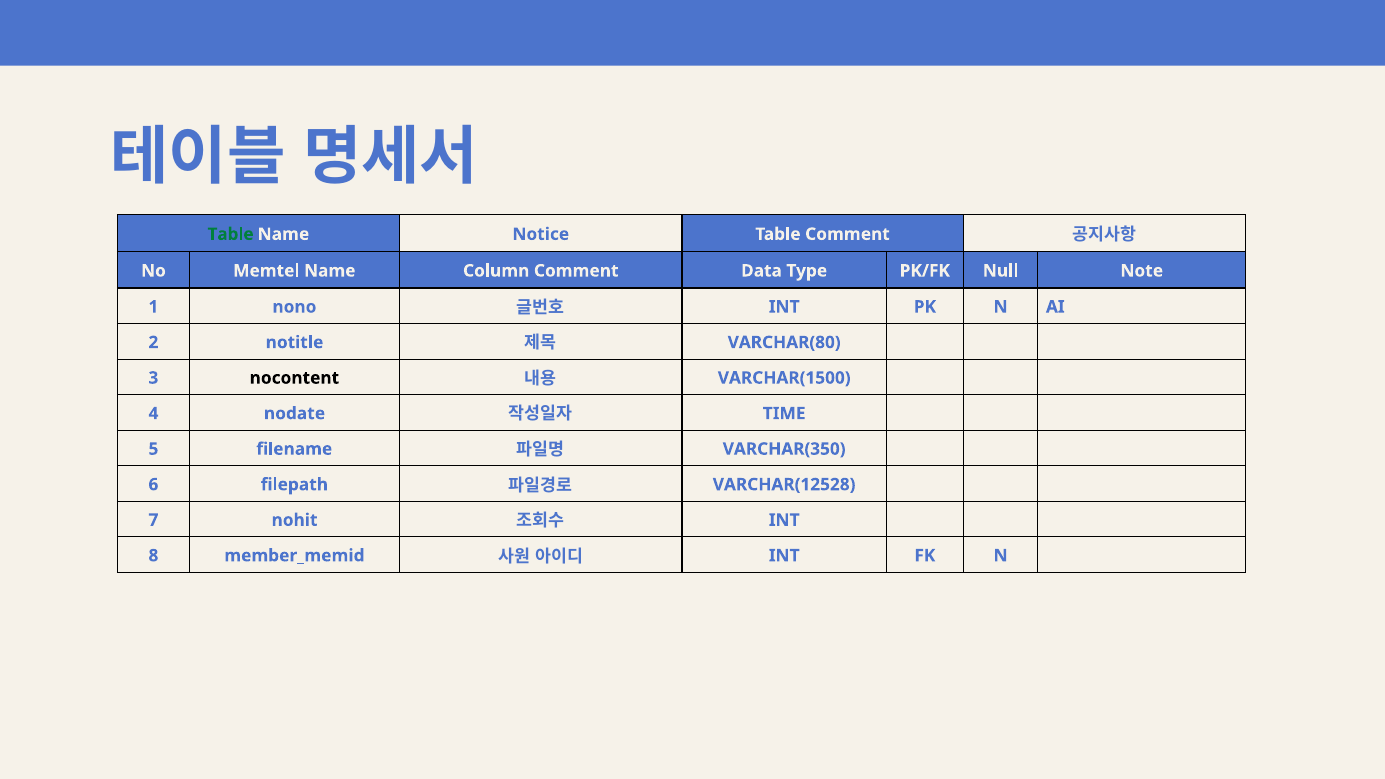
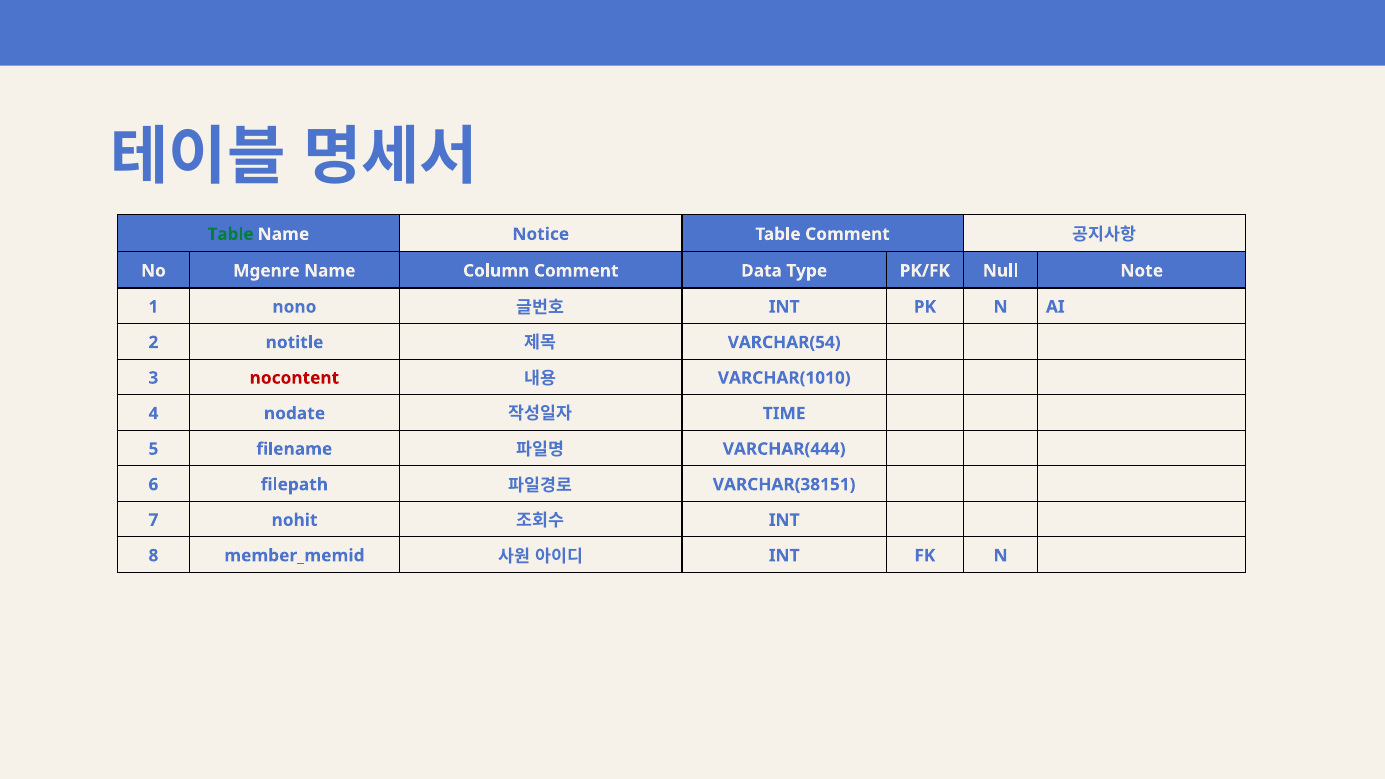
Memtel: Memtel -> Mgenre
VARCHAR(80: VARCHAR(80 -> VARCHAR(54
nocontent colour: black -> red
VARCHAR(1500: VARCHAR(1500 -> VARCHAR(1010
VARCHAR(350: VARCHAR(350 -> VARCHAR(444
VARCHAR(12528: VARCHAR(12528 -> VARCHAR(38151
